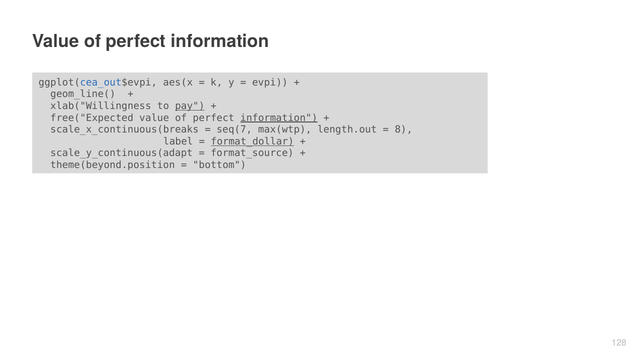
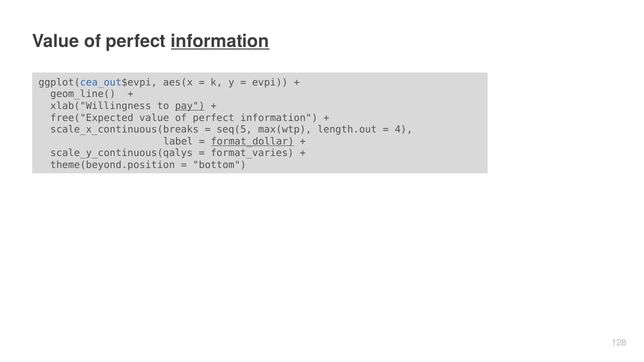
information at (220, 41) underline: none -> present
information at (279, 118) underline: present -> none
seq(7: seq(7 -> seq(5
8: 8 -> 4
scale_y_continuous(adapt: scale_y_continuous(adapt -> scale_y_continuous(qalys
format_source: format_source -> format_varies
